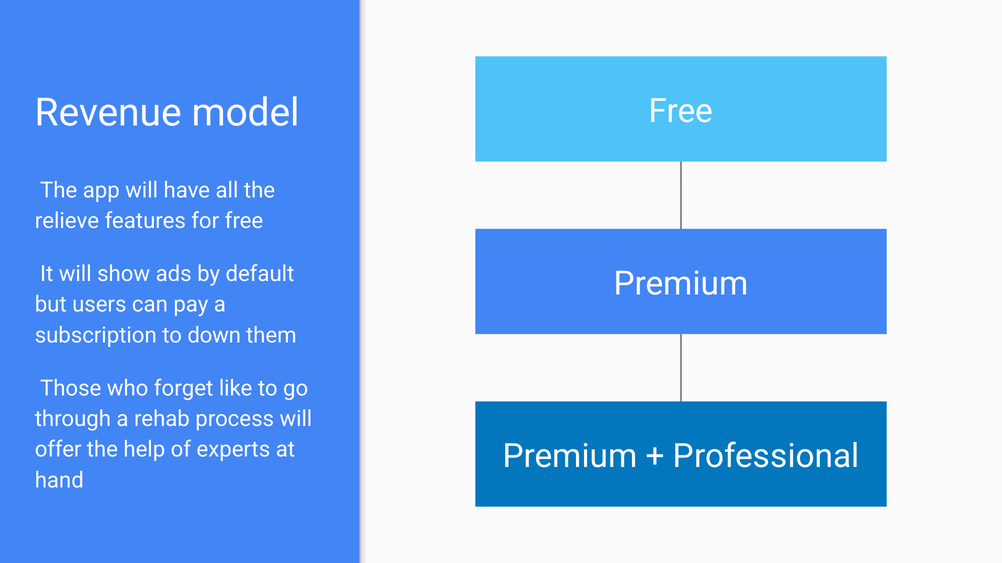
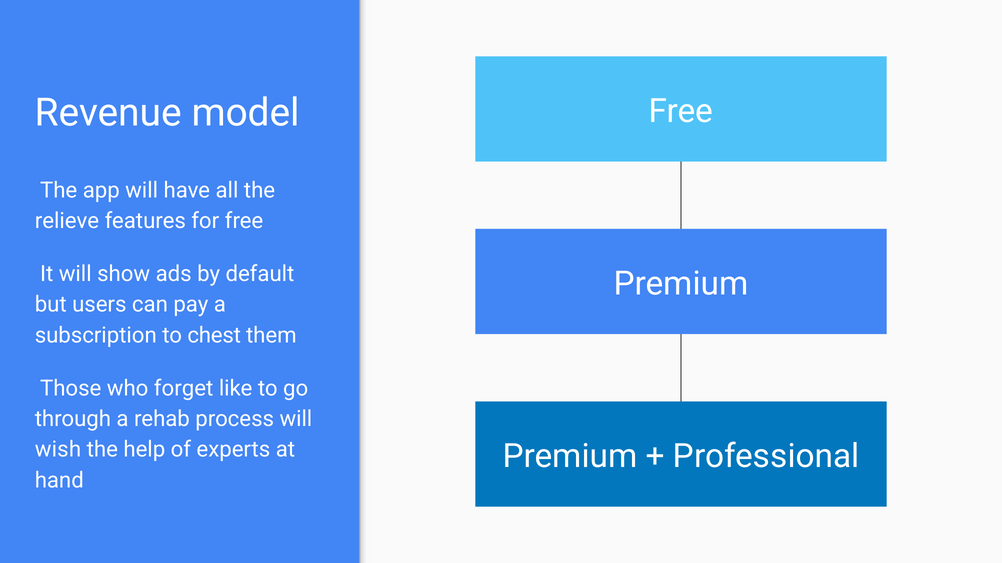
down: down -> chest
offer: offer -> wish
